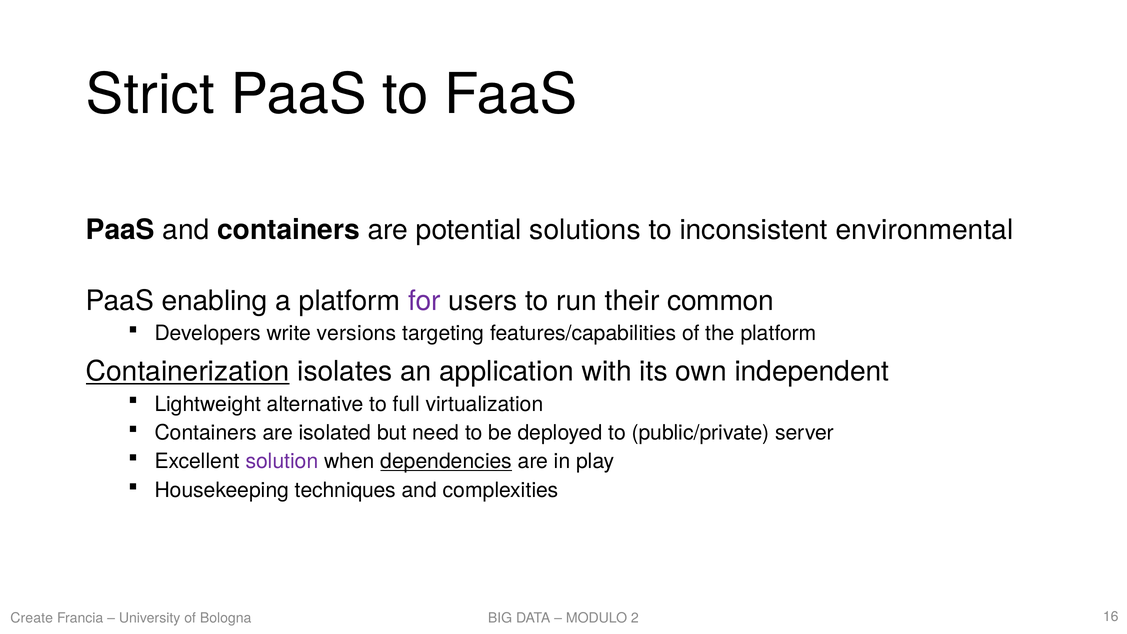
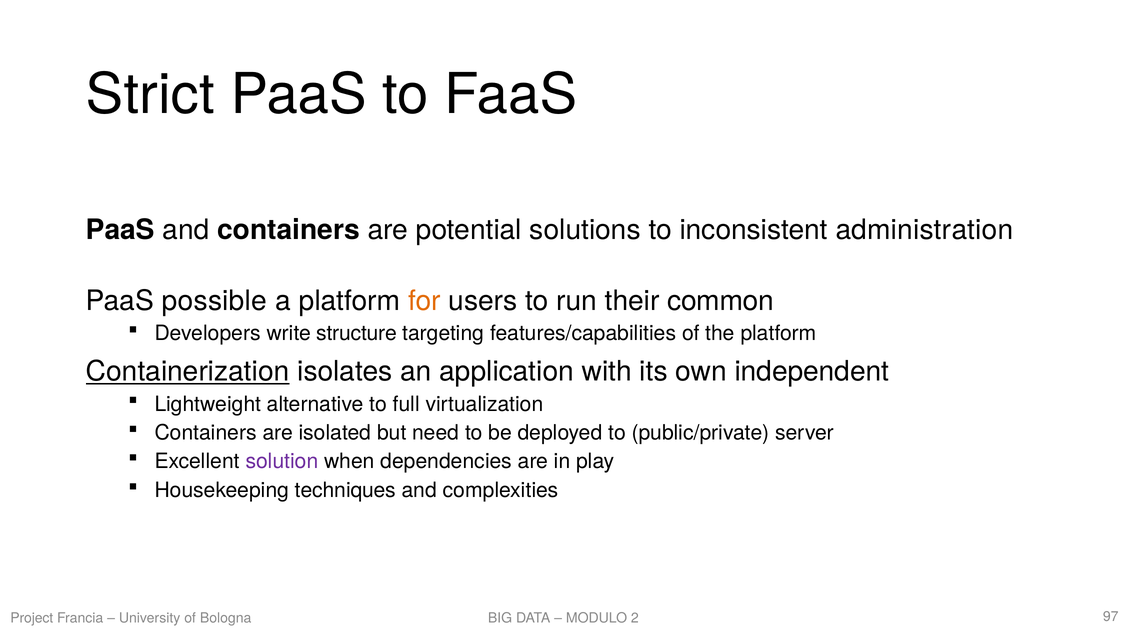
environmental: environmental -> administration
enabling: enabling -> possible
for colour: purple -> orange
versions: versions -> structure
dependencies underline: present -> none
Create: Create -> Project
16: 16 -> 97
